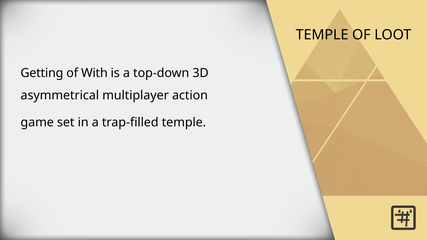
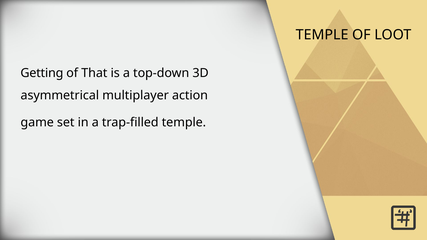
With: With -> That
